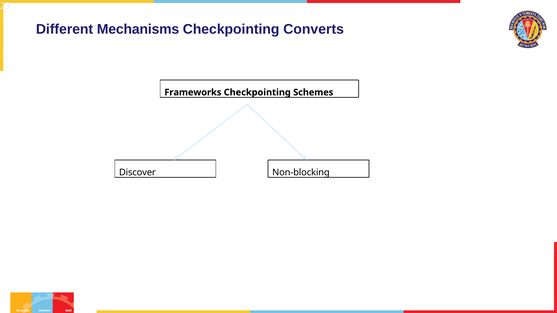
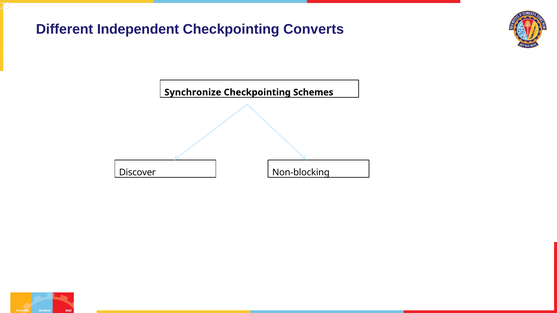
Mechanisms: Mechanisms -> Independent
Frameworks: Frameworks -> Synchronize
